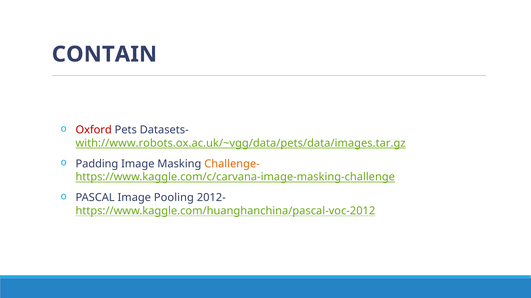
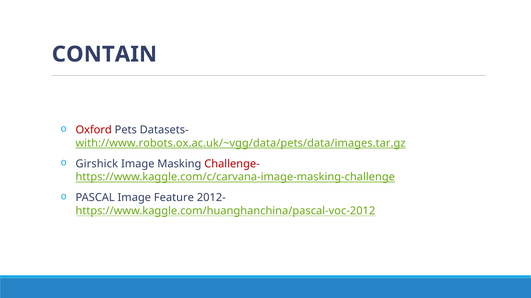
Padding: Padding -> Girshick
Challenge- colour: orange -> red
Pooling: Pooling -> Feature
